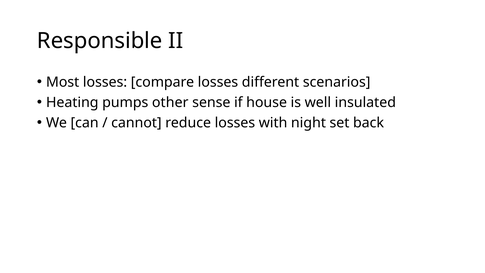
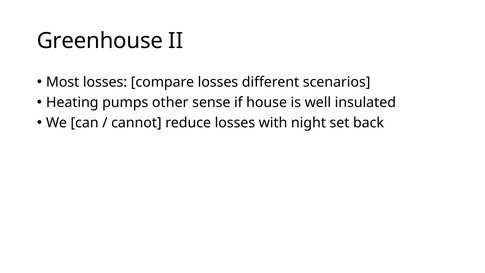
Responsible: Responsible -> Greenhouse
